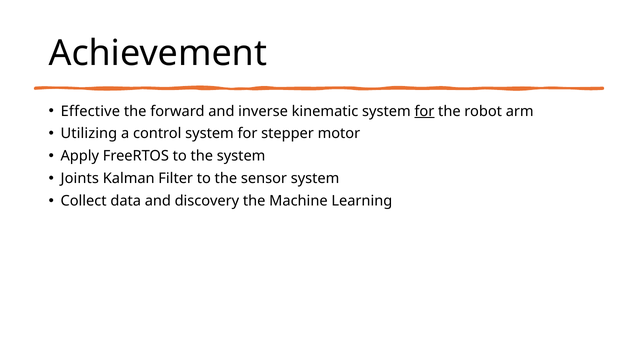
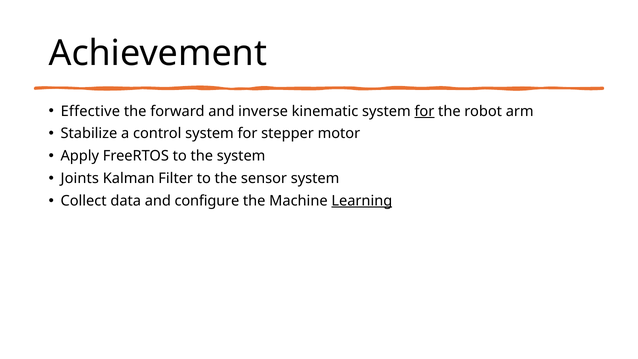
Utilizing: Utilizing -> Stabilize
discovery: discovery -> configure
Learning underline: none -> present
